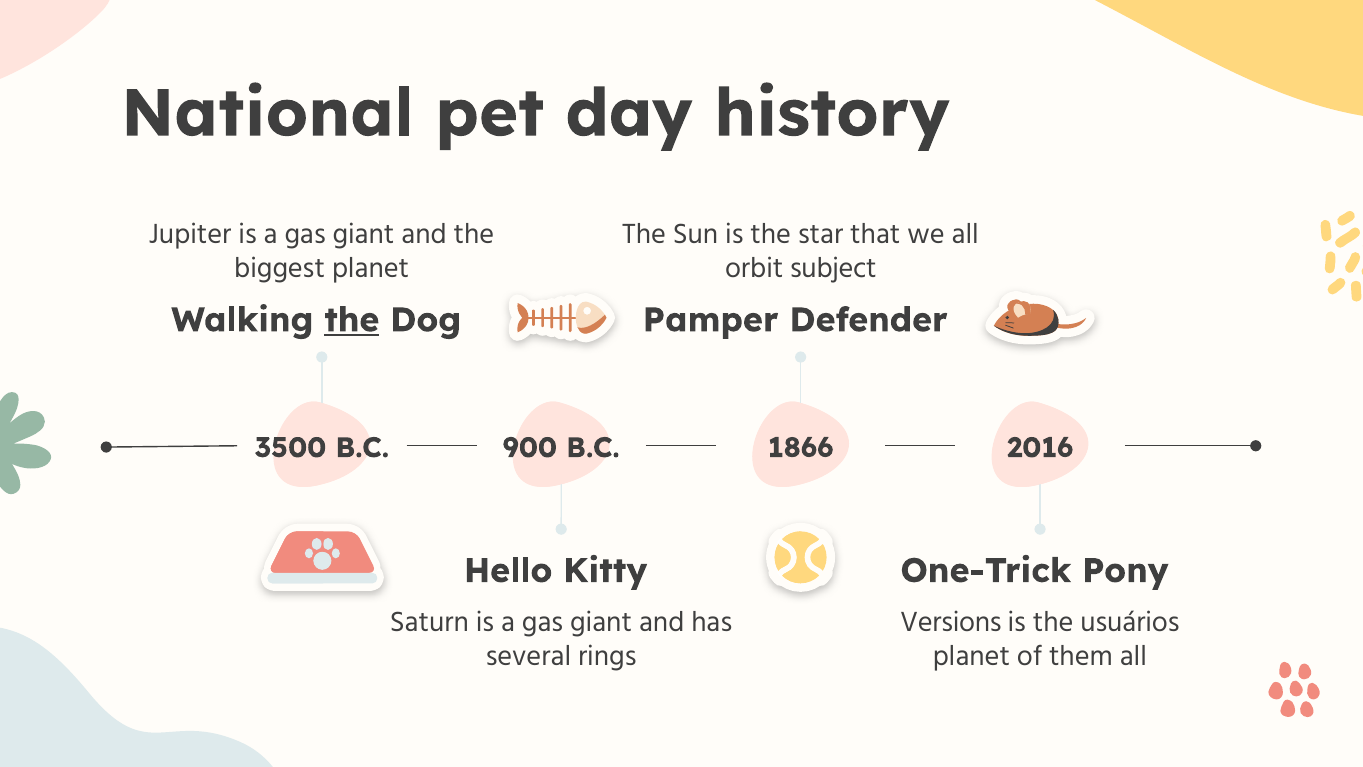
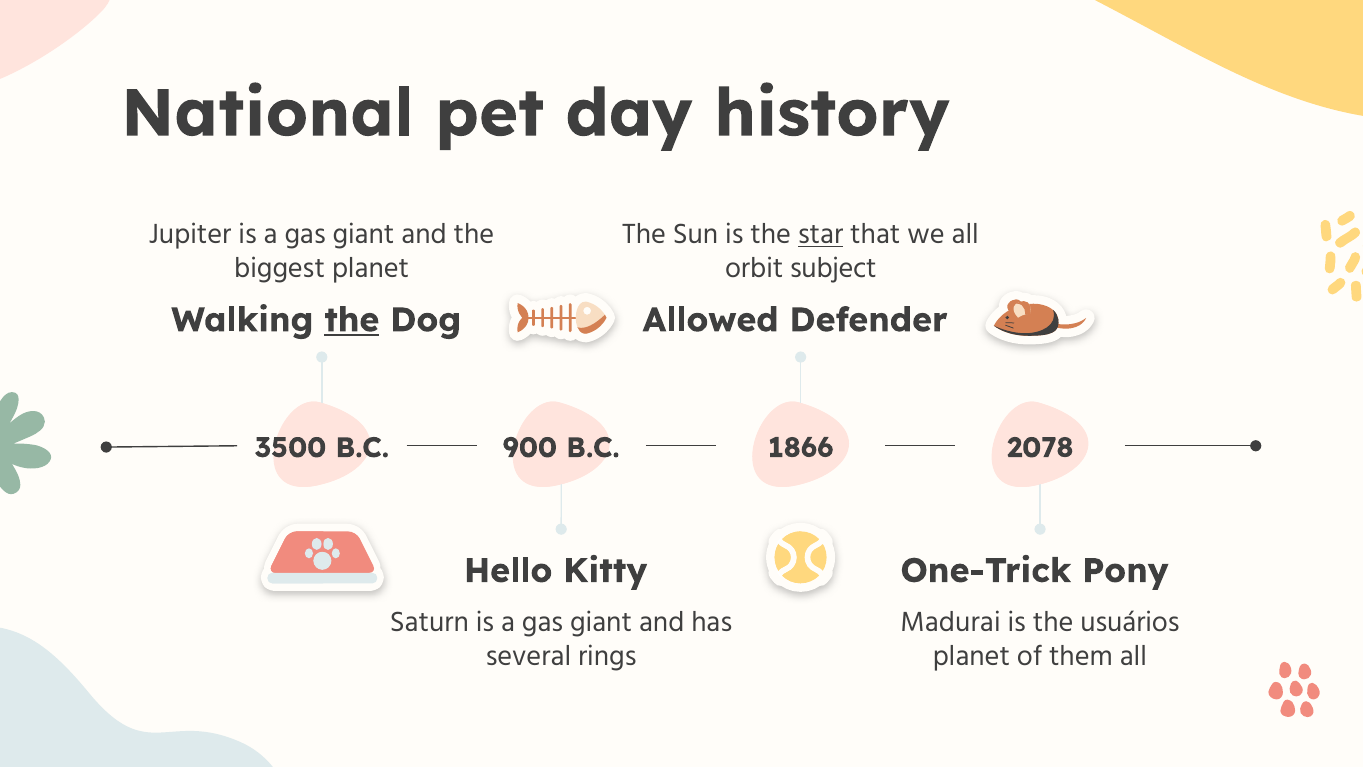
star underline: none -> present
Pamper: Pamper -> Allowed
2016: 2016 -> 2078
Versions: Versions -> Madurai
